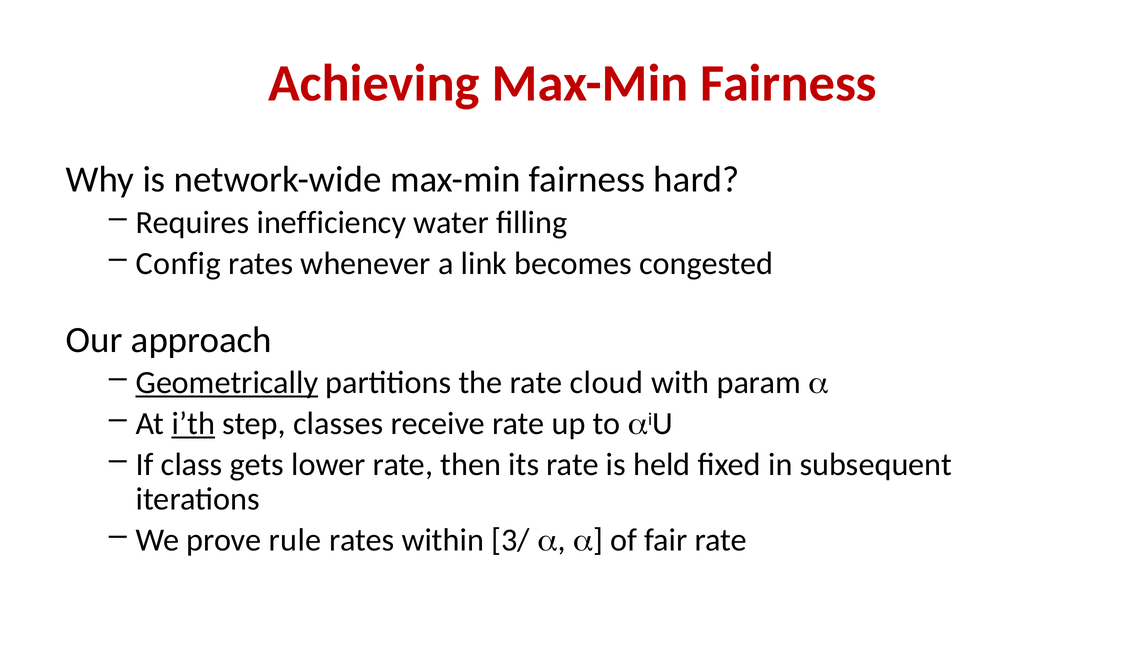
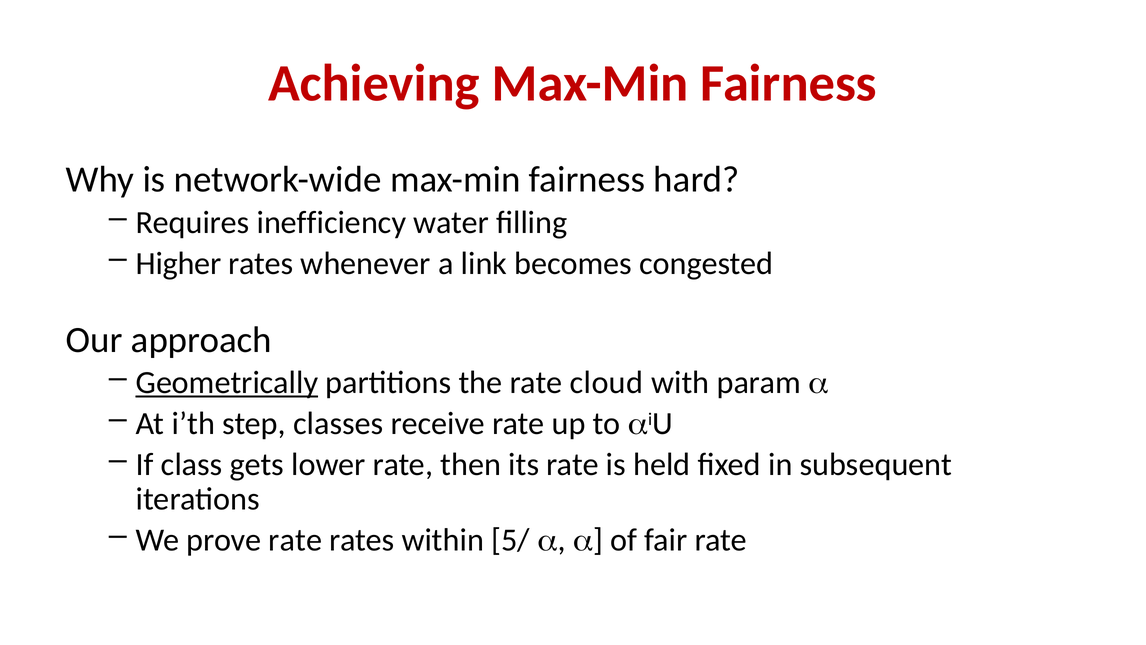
Config: Config -> Higher
i’th underline: present -> none
prove rule: rule -> rate
3/: 3/ -> 5/
